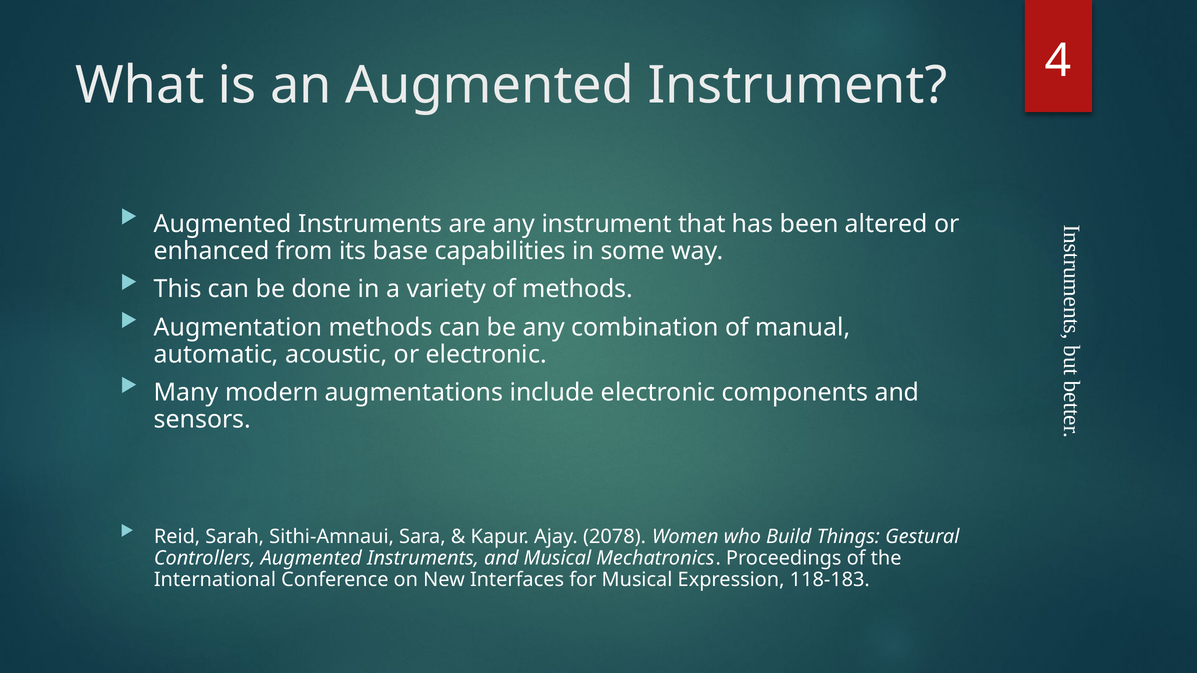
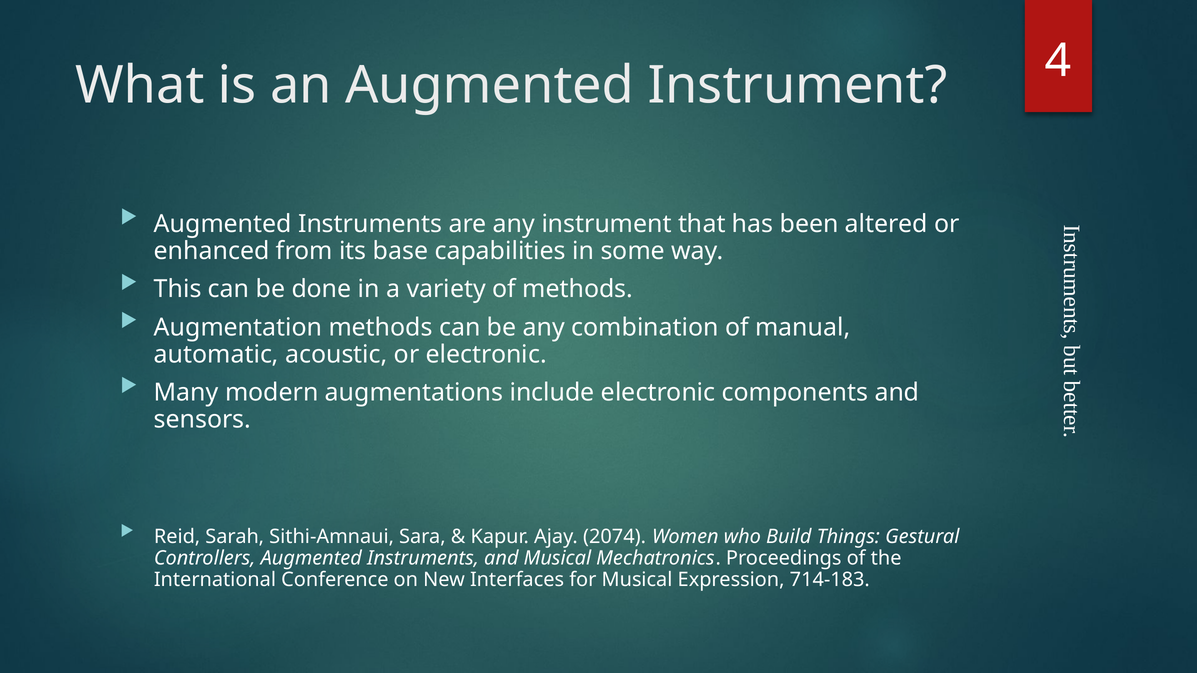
2078: 2078 -> 2074
118-183: 118-183 -> 714-183
